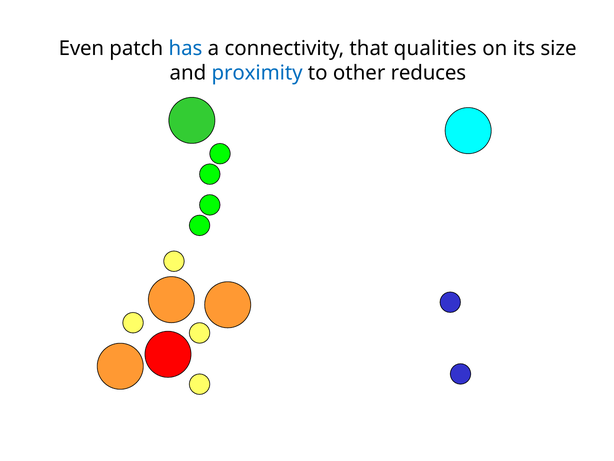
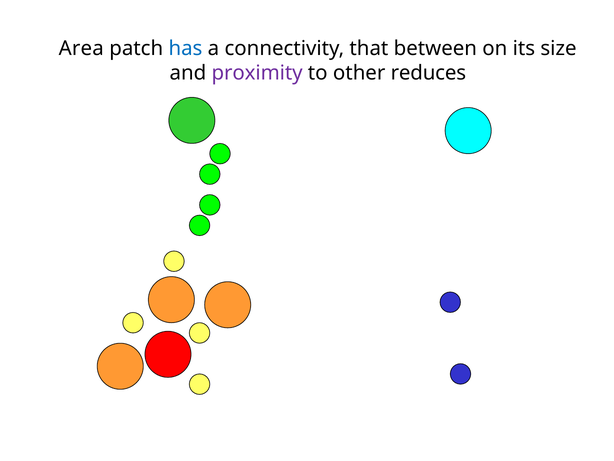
Even: Even -> Area
qualities: qualities -> between
proximity colour: blue -> purple
